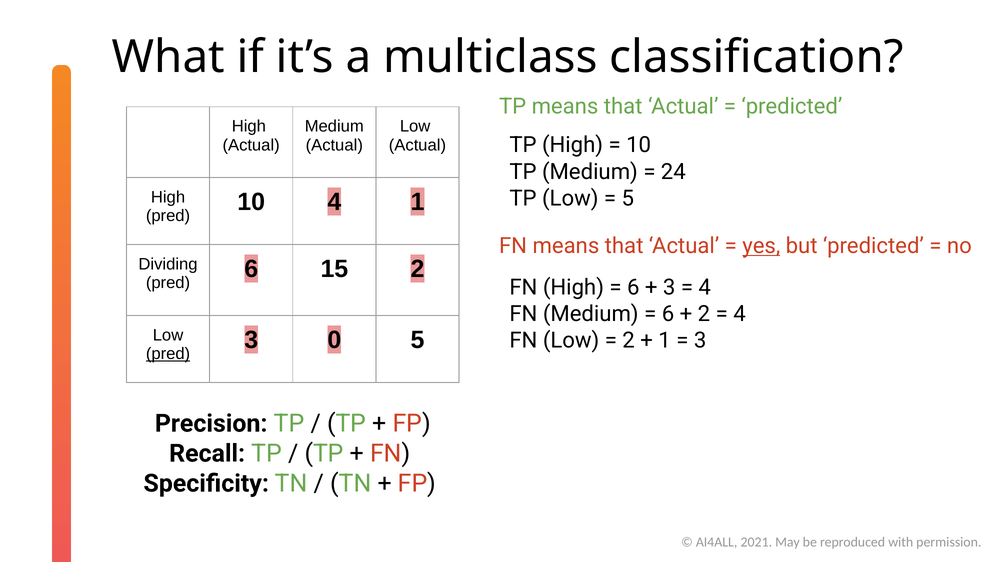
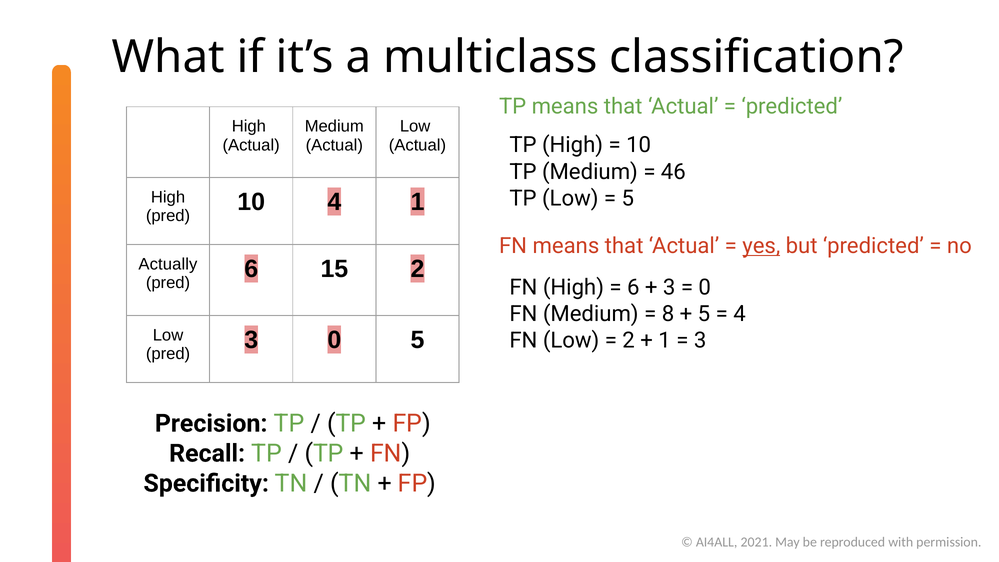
24: 24 -> 46
Dividing: Dividing -> Actually
4 at (705, 287): 4 -> 0
6 at (668, 314): 6 -> 8
2 at (704, 314): 2 -> 5
pred at (168, 354) underline: present -> none
